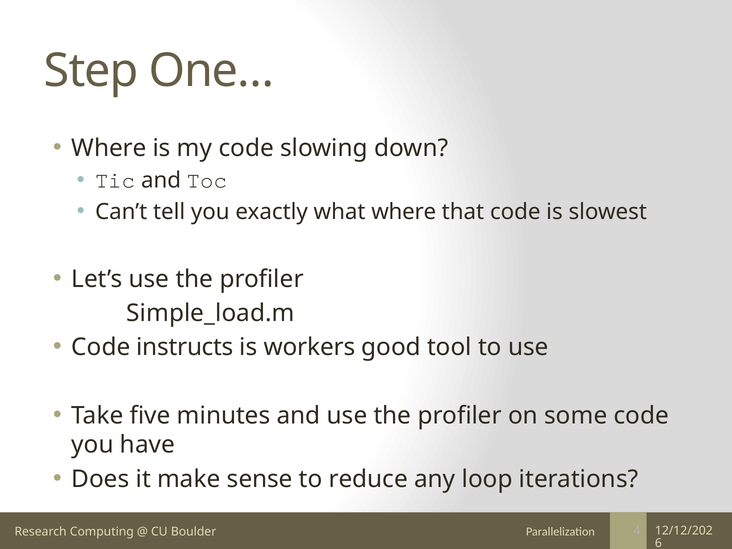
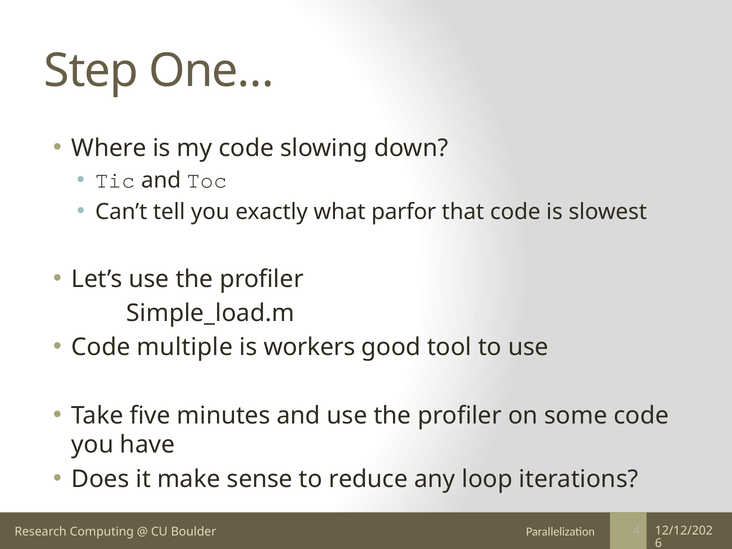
what where: where -> parfor
instructs: instructs -> multiple
